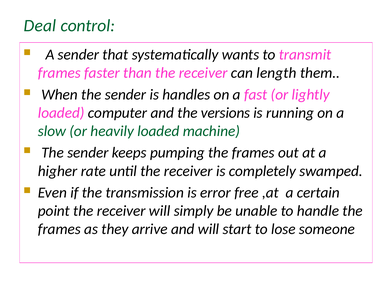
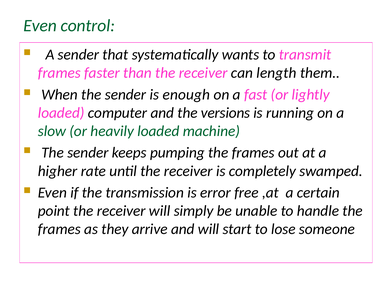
Deal at (40, 26): Deal -> Even
handles: handles -> enough
